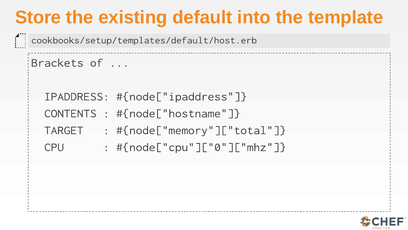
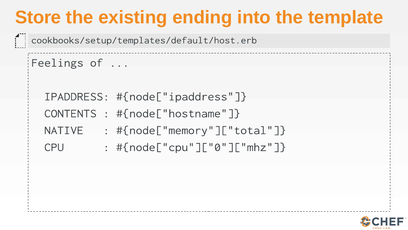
default: default -> ending
Brackets: Brackets -> Feelings
TARGET: TARGET -> NATIVE
